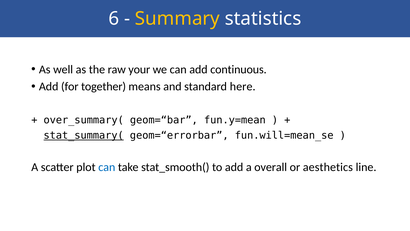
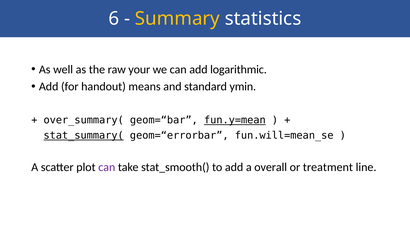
continuous: continuous -> logarithmic
together: together -> handout
here: here -> ymin
fun.y=mean underline: none -> present
can at (107, 167) colour: blue -> purple
aesthetics: aesthetics -> treatment
